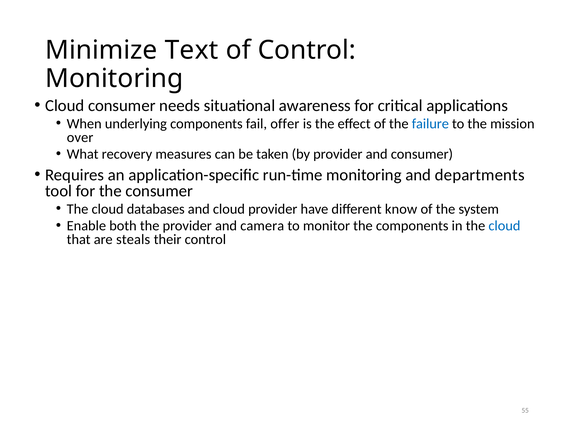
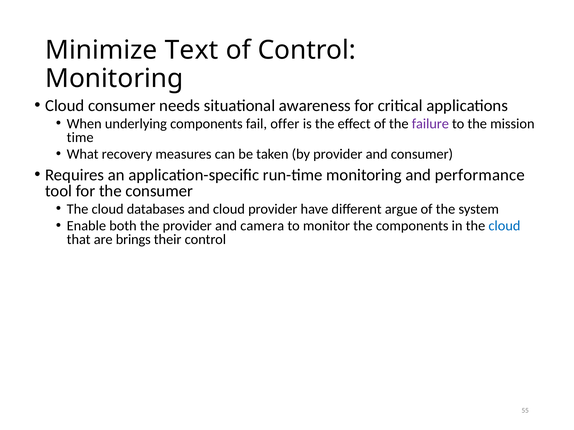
failure colour: blue -> purple
over: over -> time
departments: departments -> performance
know: know -> argue
steals: steals -> brings
